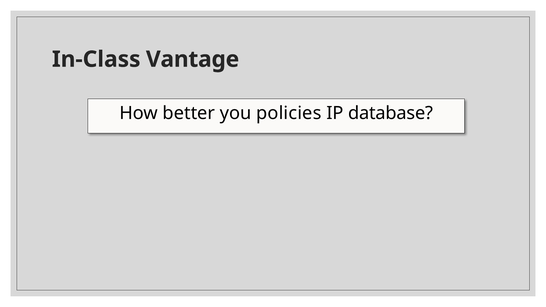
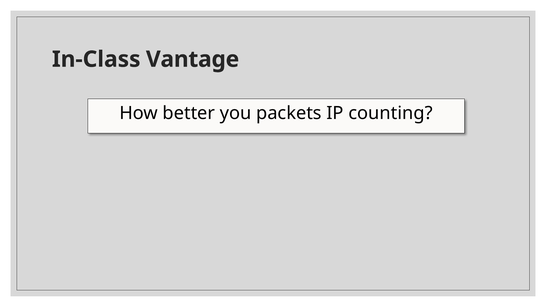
policies: policies -> packets
database: database -> counting
